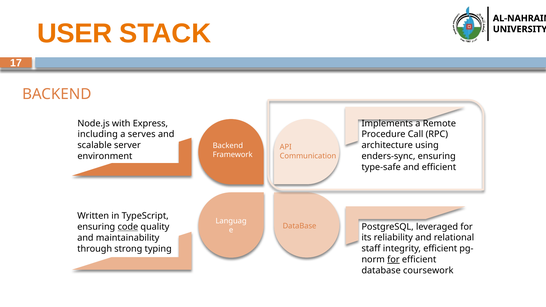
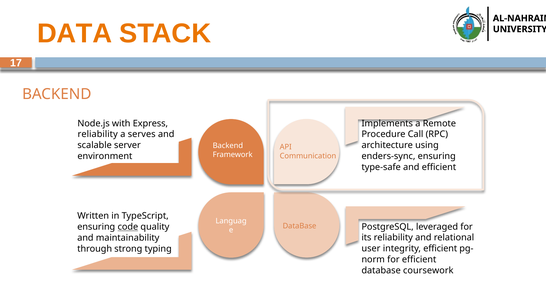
USER: USER -> DATA
including at (98, 134): including -> reliability
staff: staff -> user
for at (393, 260) underline: present -> none
